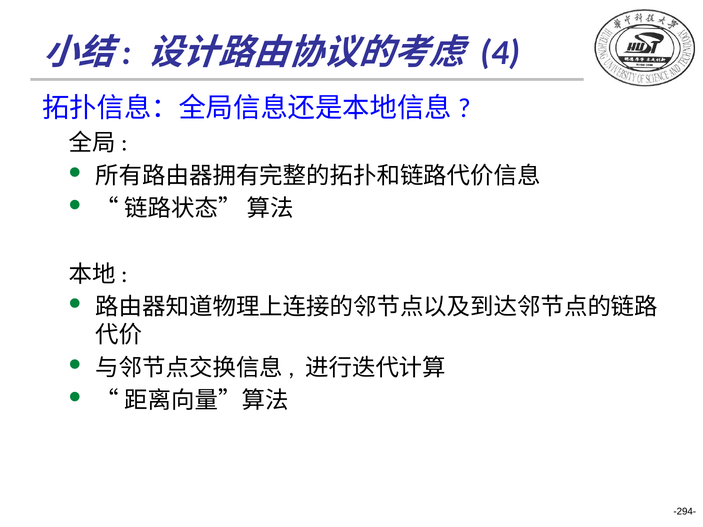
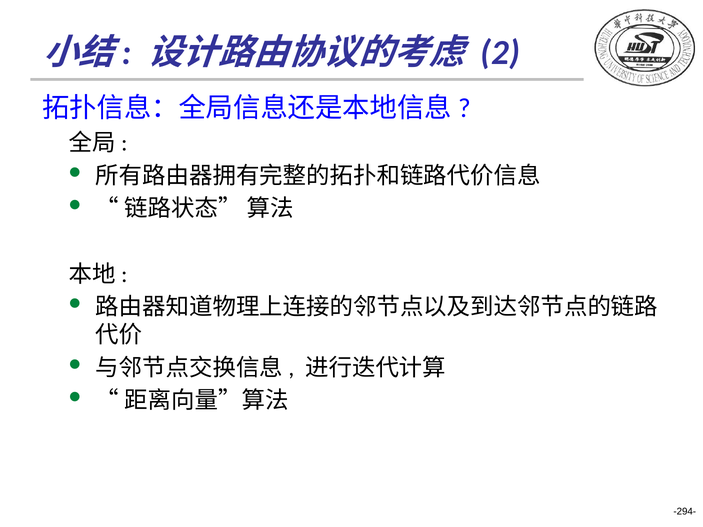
4: 4 -> 2
